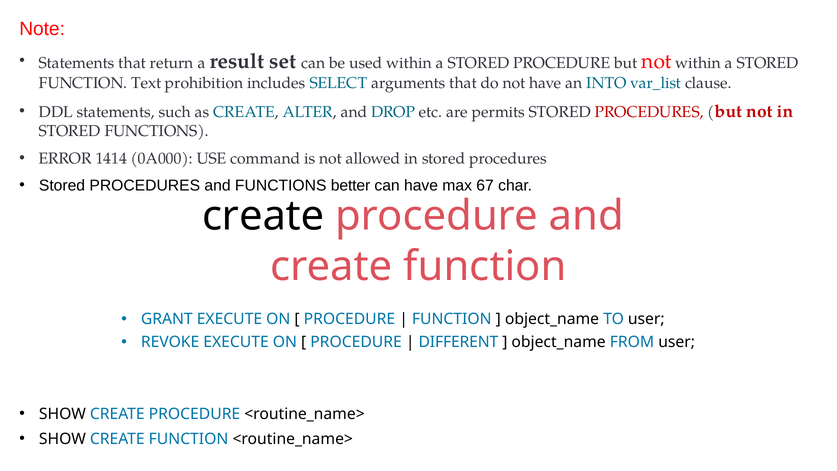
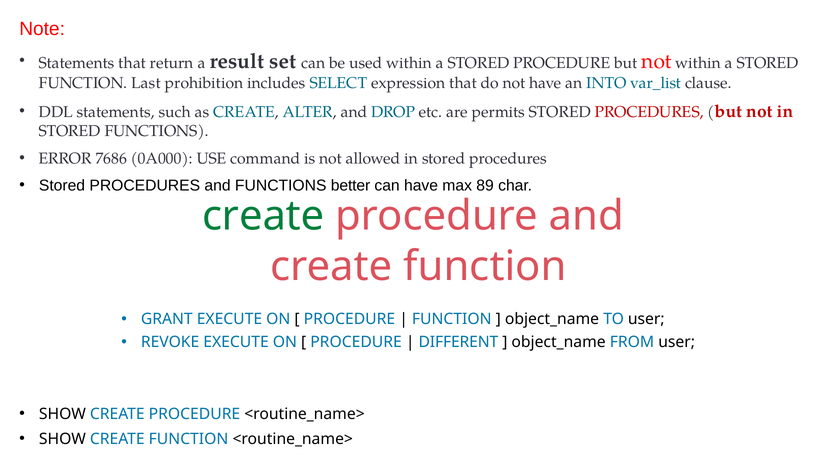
Text: Text -> Last
arguments: arguments -> expression
1414: 1414 -> 7686
67: 67 -> 89
create at (263, 216) colour: black -> green
